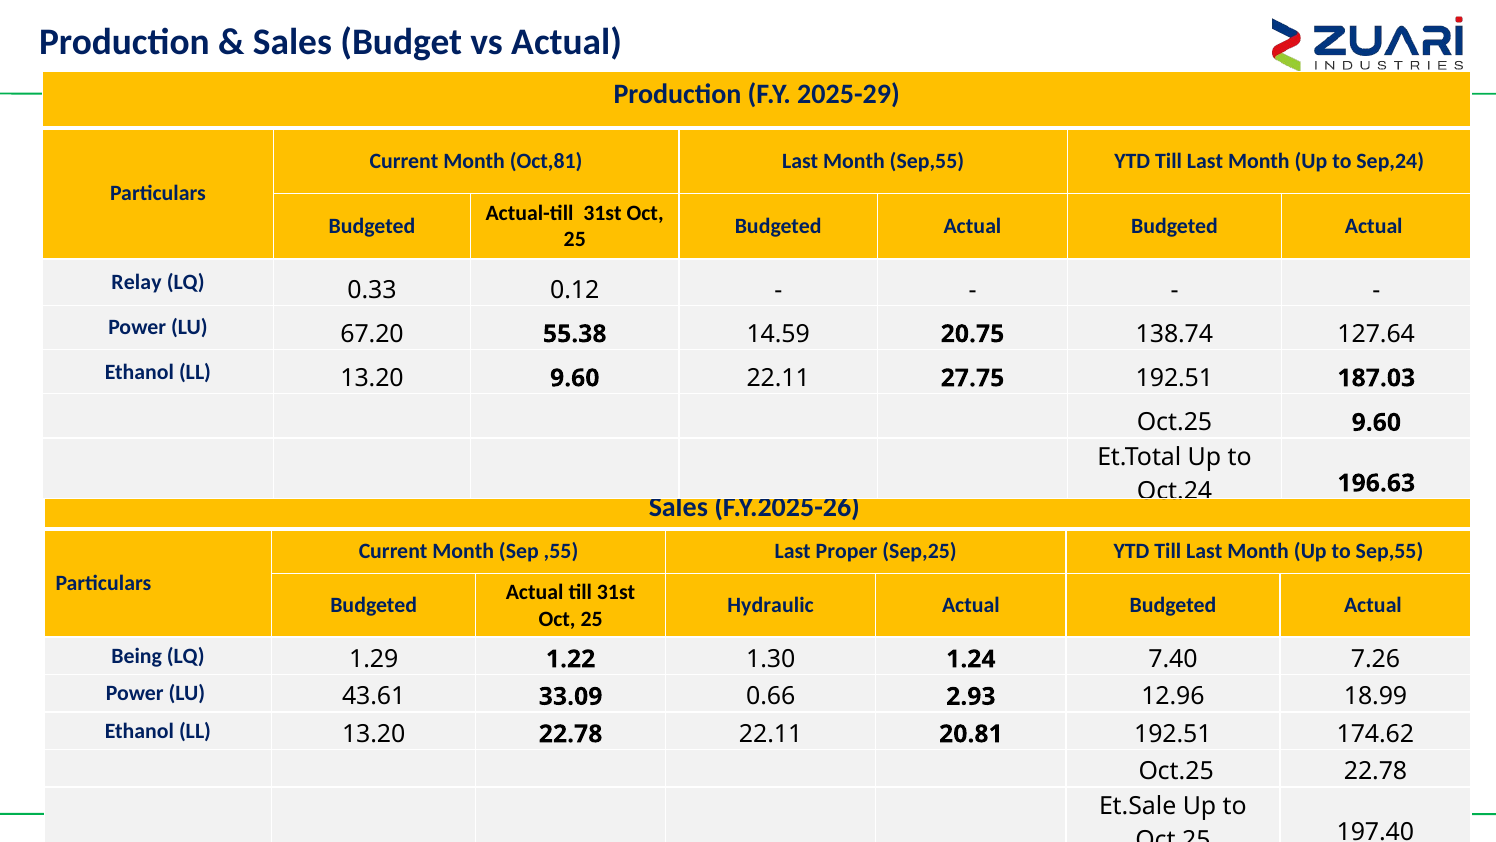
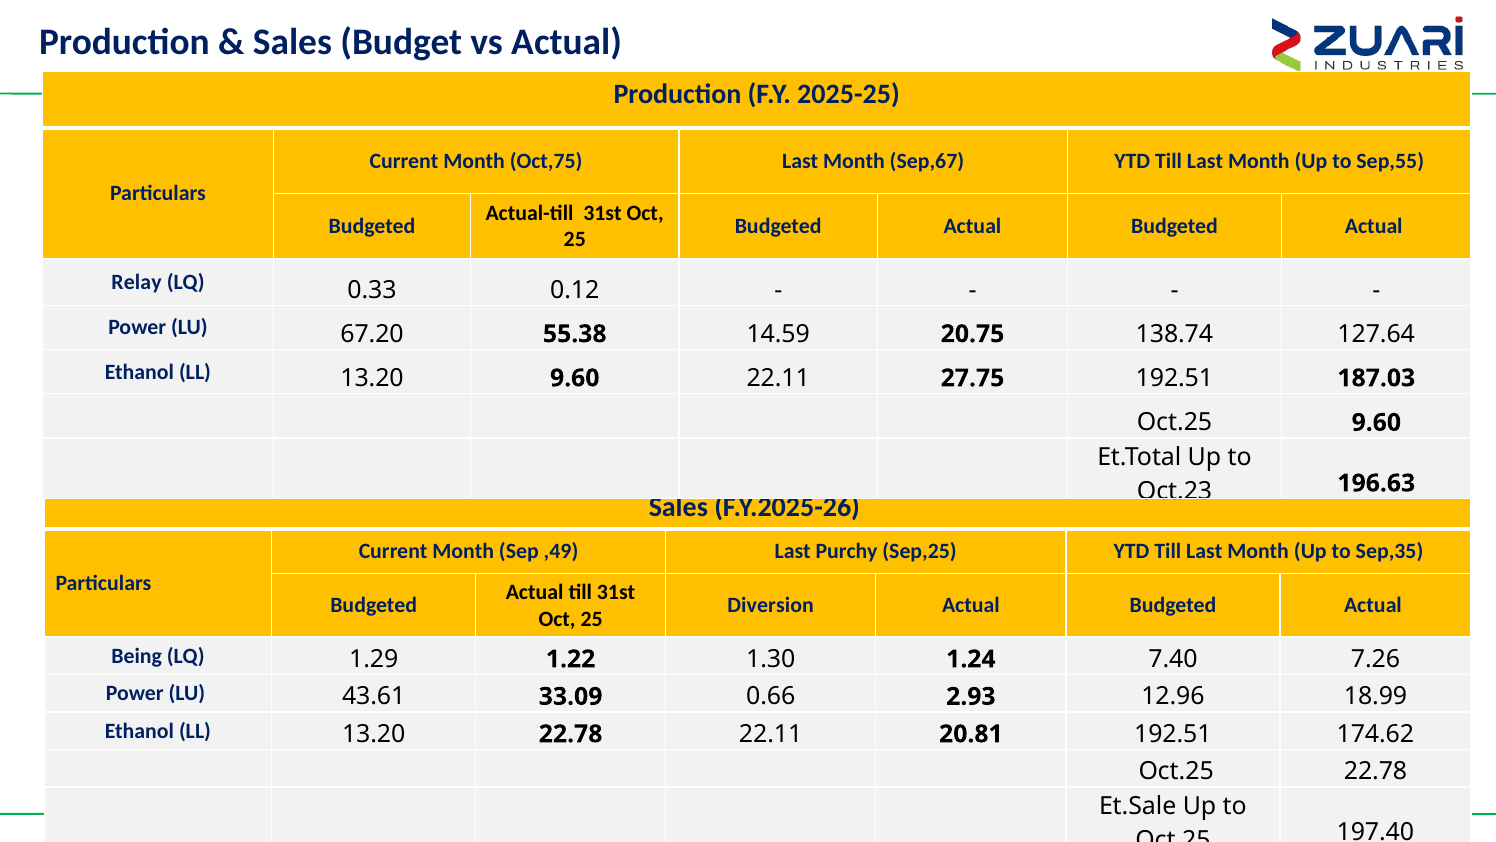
2025-29: 2025-29 -> 2025-25
Oct,81: Oct,81 -> Oct,75
Month Sep,55: Sep,55 -> Sep,67
Sep,24: Sep,24 -> Sep,55
Oct.24: Oct.24 -> Oct.23
,55: ,55 -> ,49
Proper: Proper -> Purchy
to Sep,55: Sep,55 -> Sep,35
Hydraulic: Hydraulic -> Diversion
